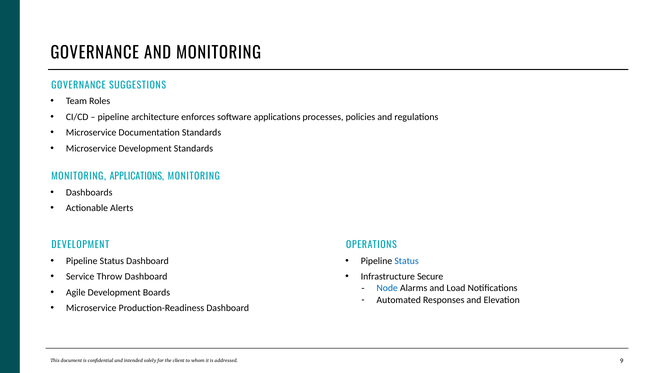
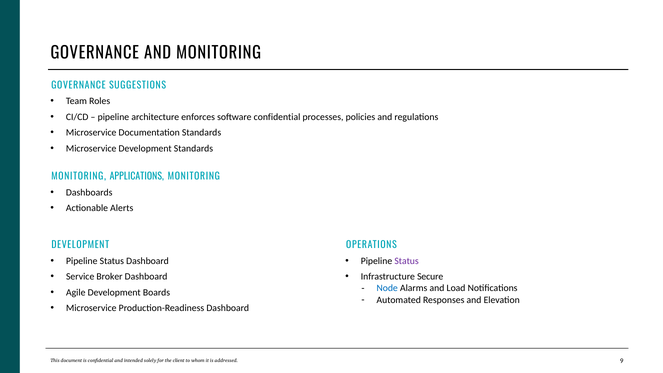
software applications: applications -> confidential
Status at (407, 261) colour: blue -> purple
Throw: Throw -> Broker
